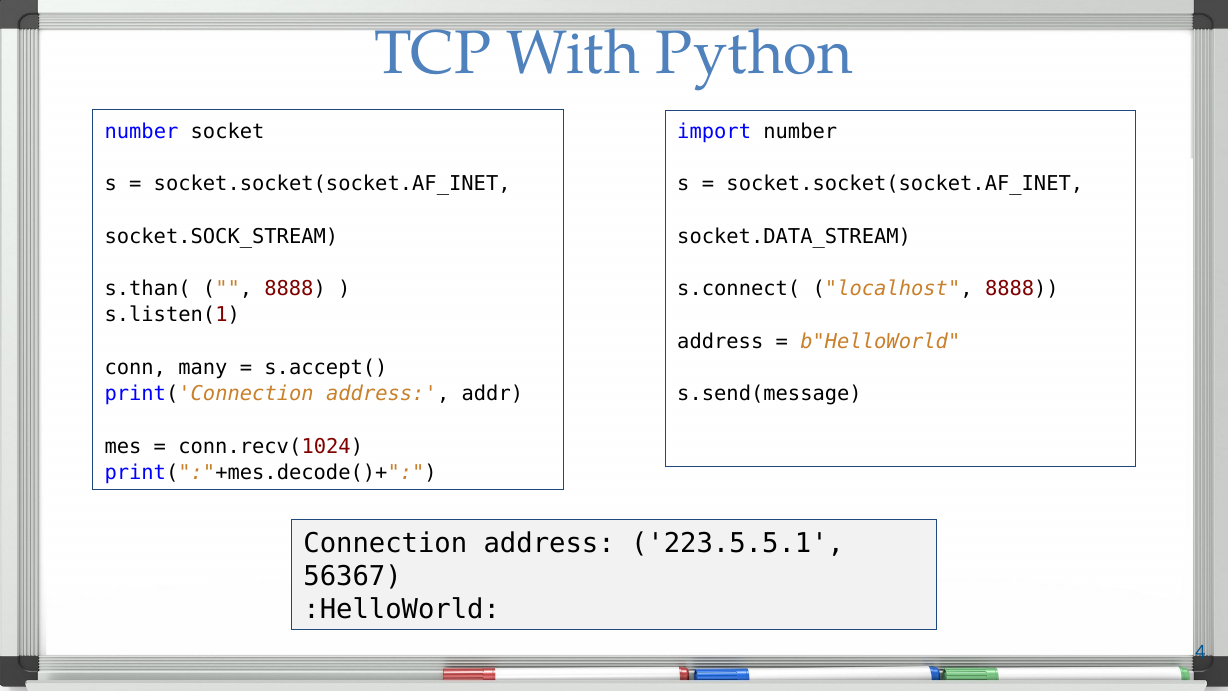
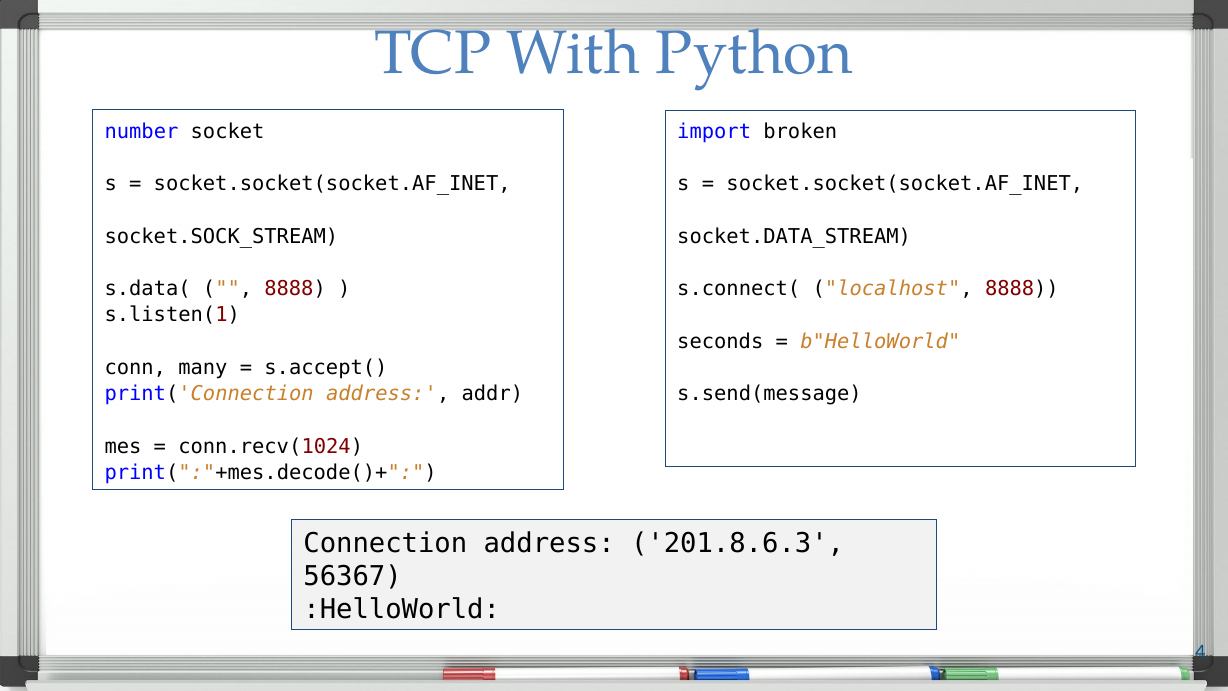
import number: number -> broken
s.than(: s.than( -> s.data(
address at (720, 342): address -> seconds
223.5.5.1: 223.5.5.1 -> 201.8.6.3
